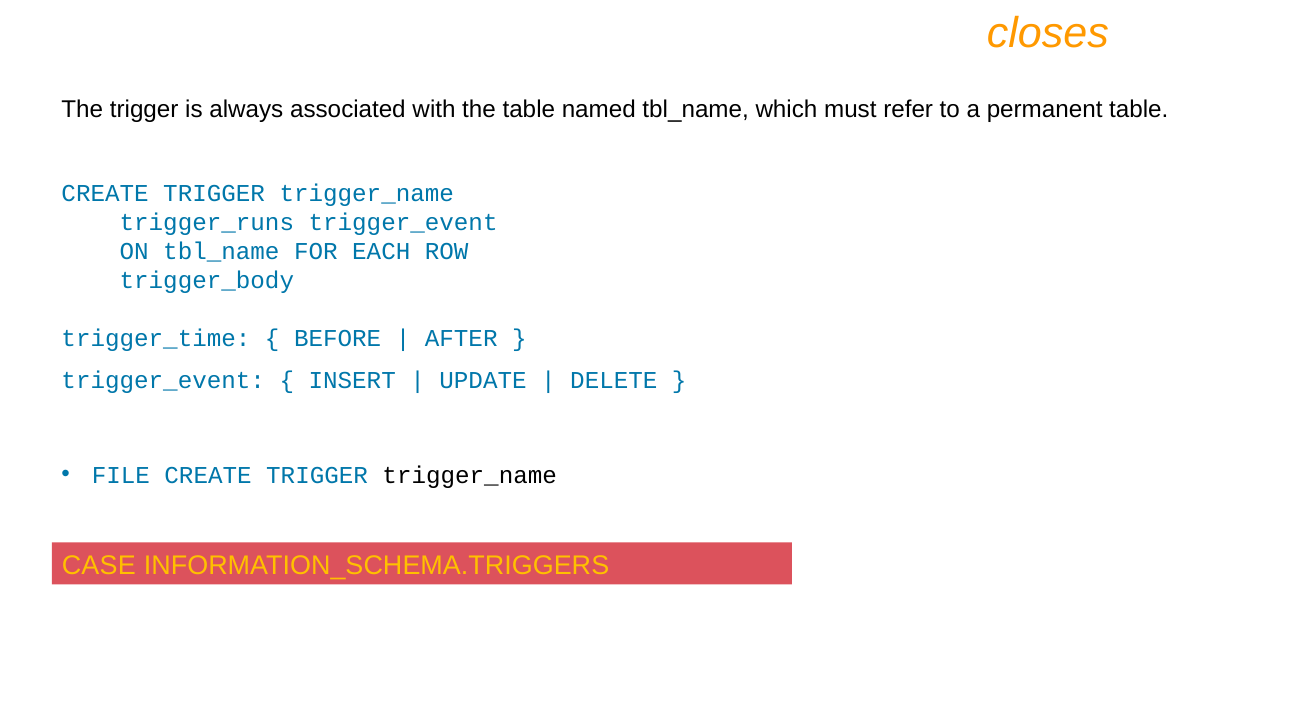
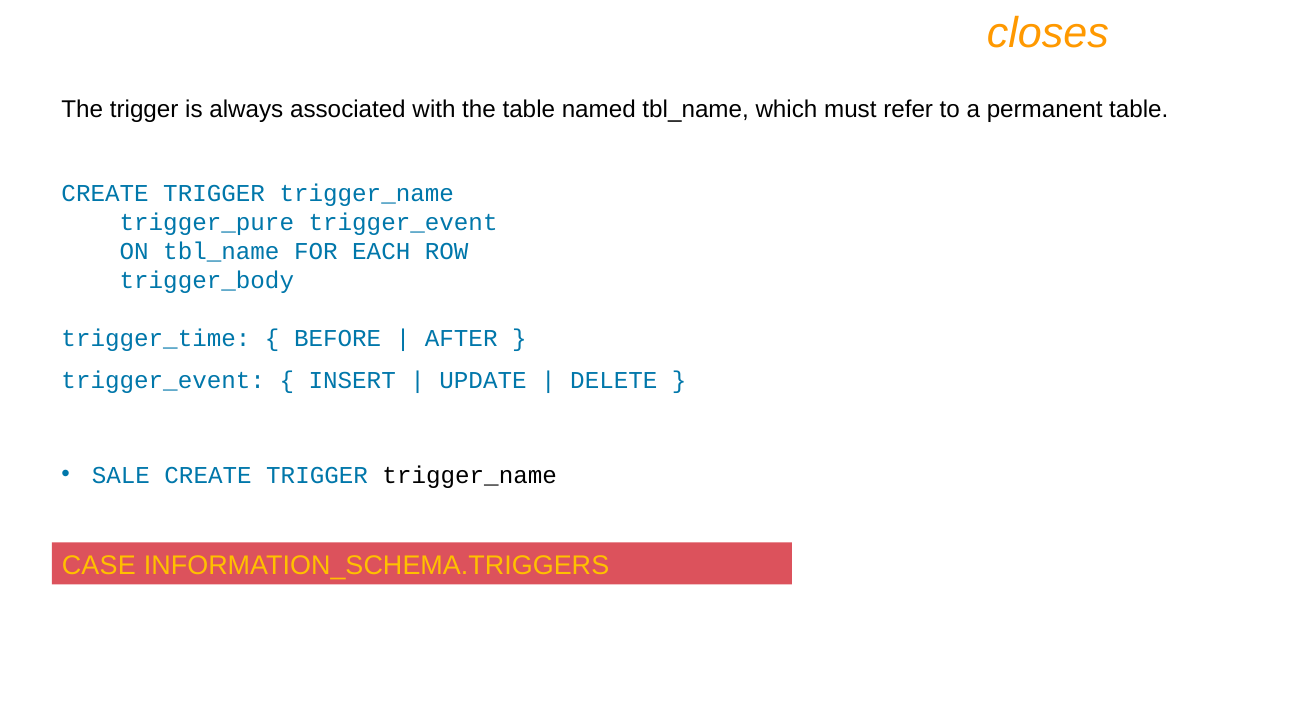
trigger_runs: trigger_runs -> trigger_pure
FILE: FILE -> SALE
